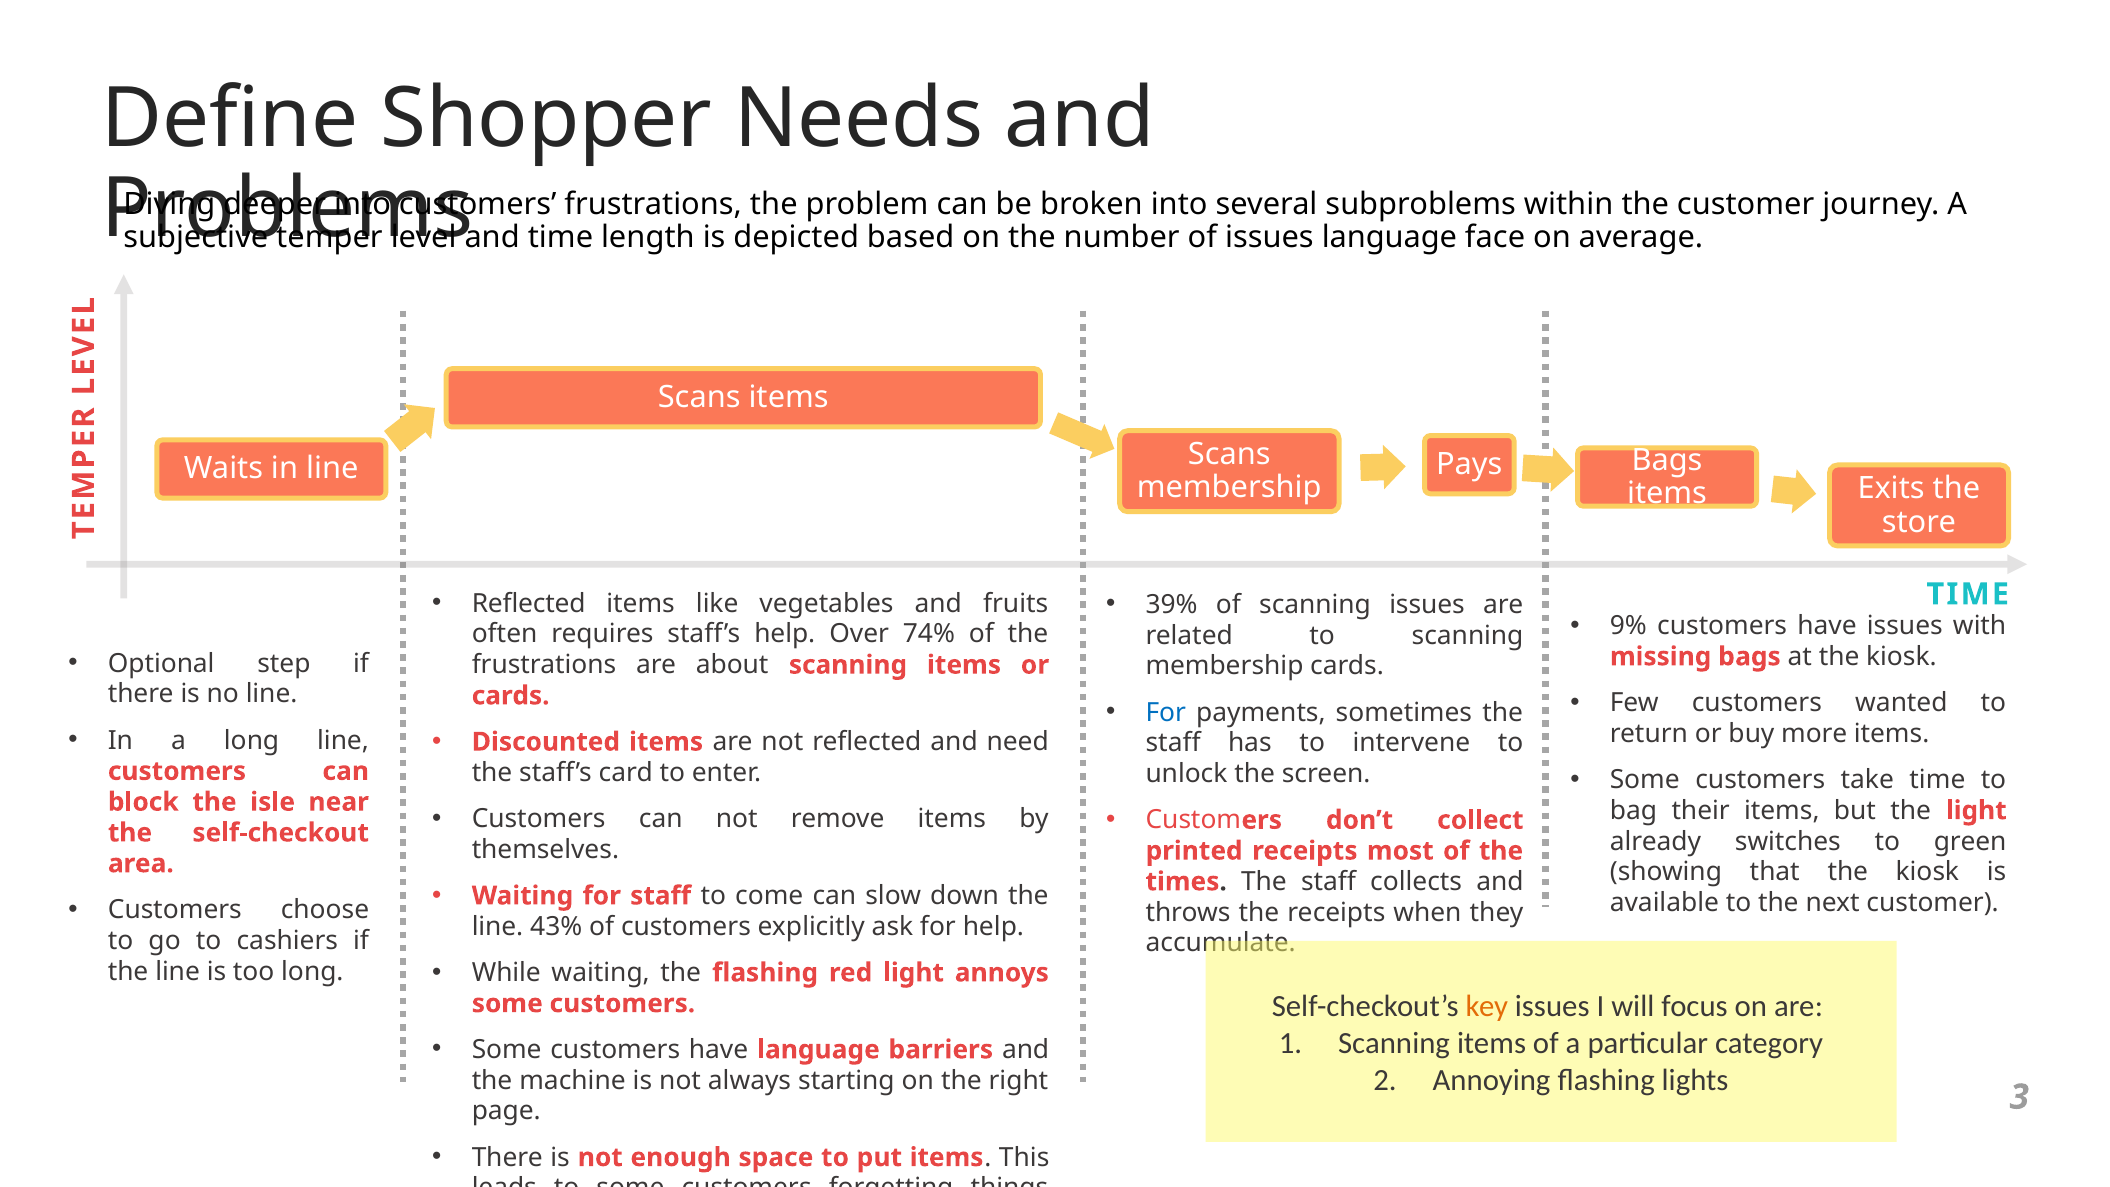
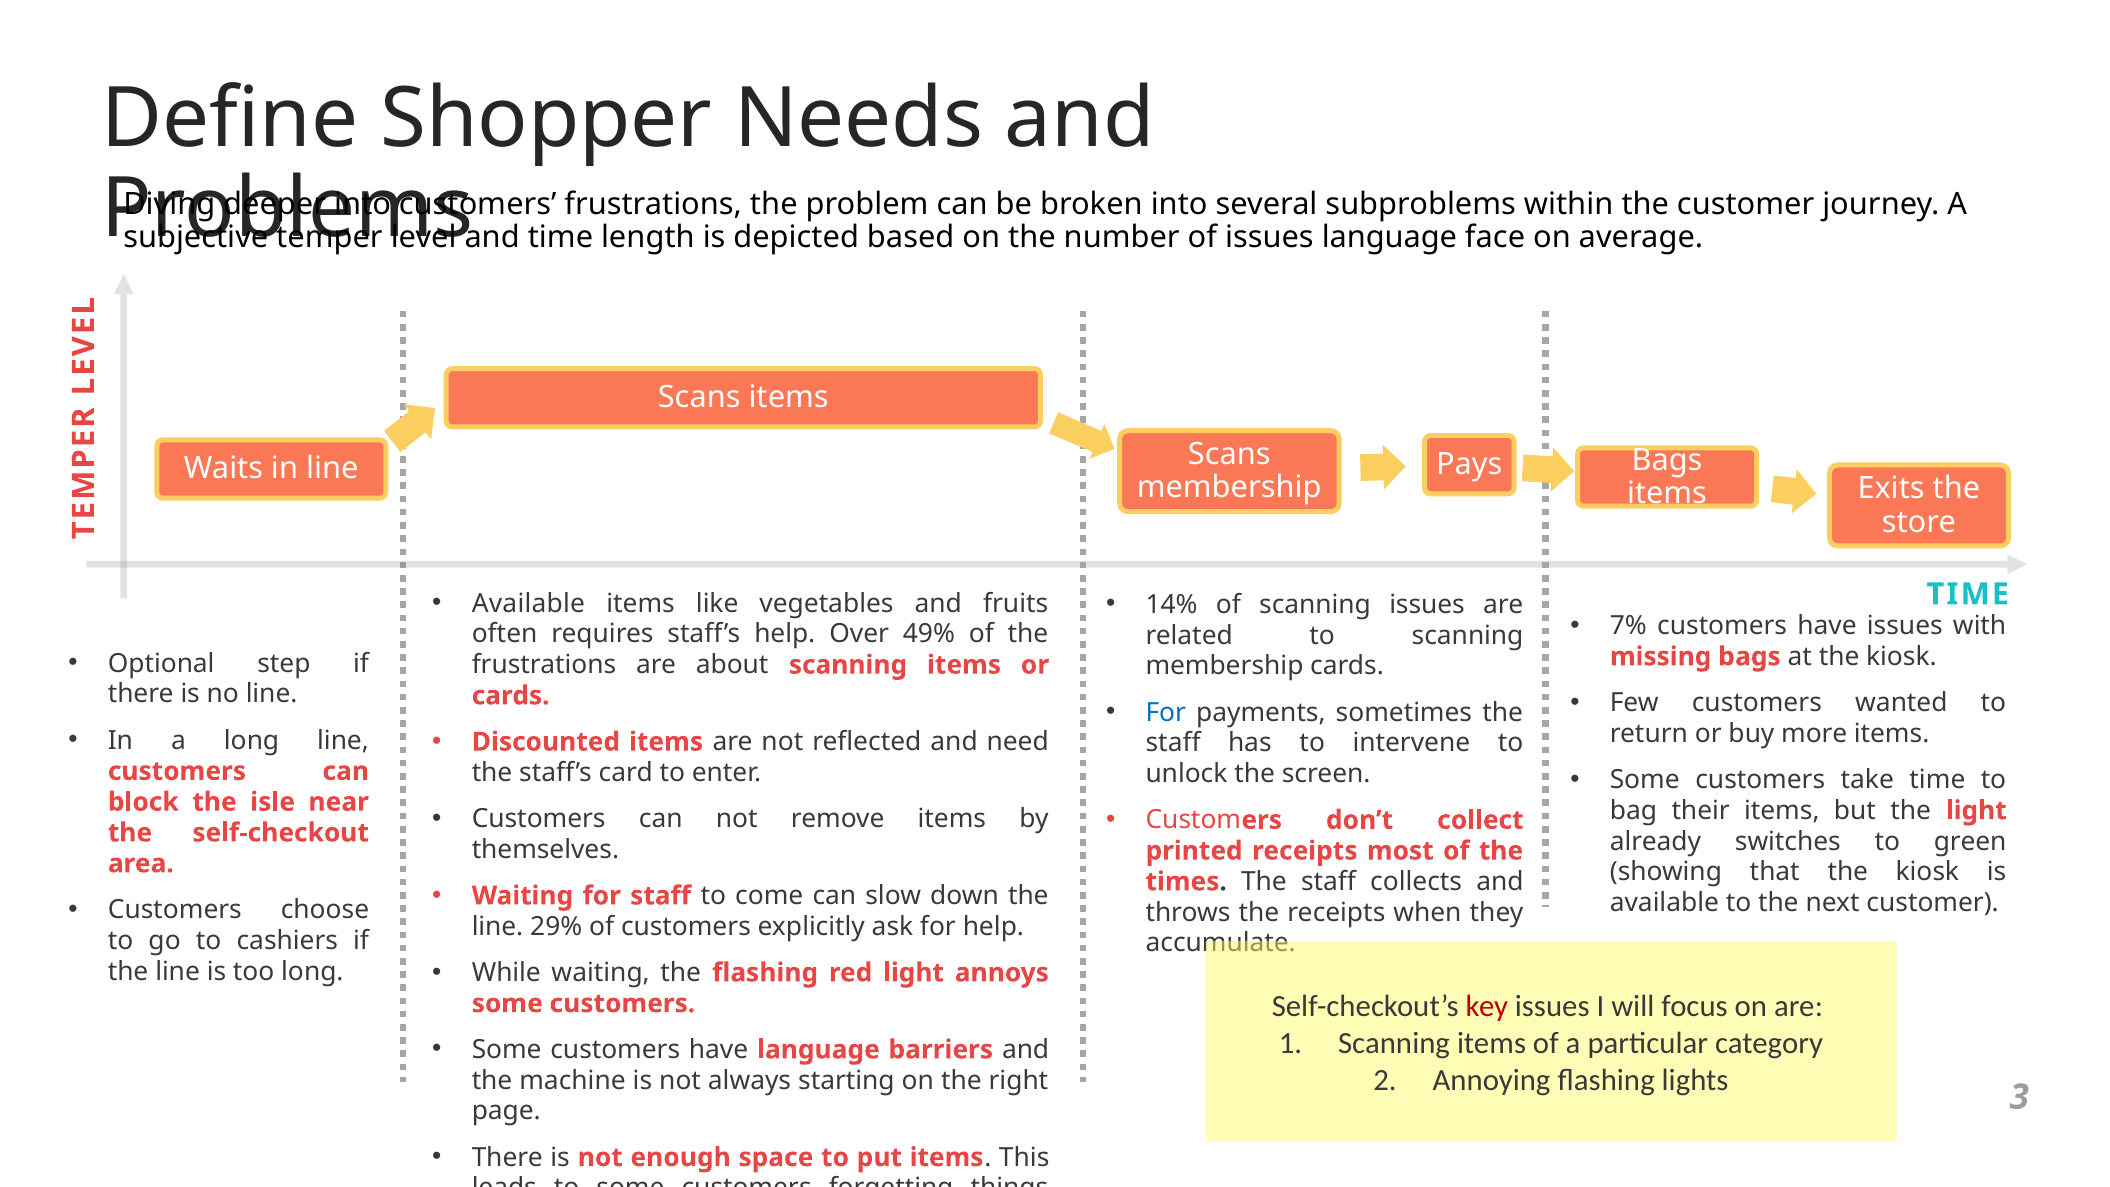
Reflected at (529, 603): Reflected -> Available
39%: 39% -> 14%
9%: 9% -> 7%
74%: 74% -> 49%
43%: 43% -> 29%
key colour: orange -> red
